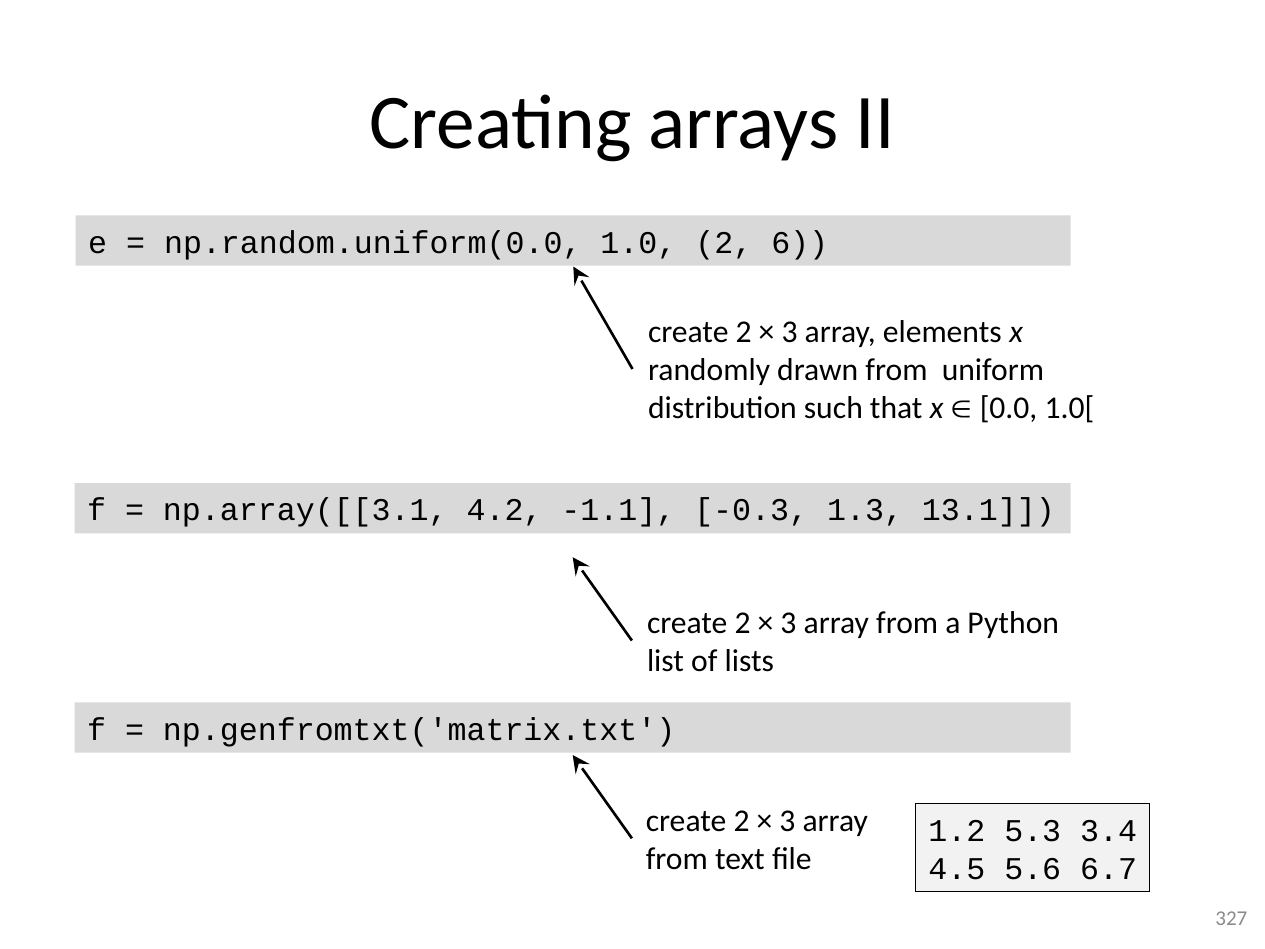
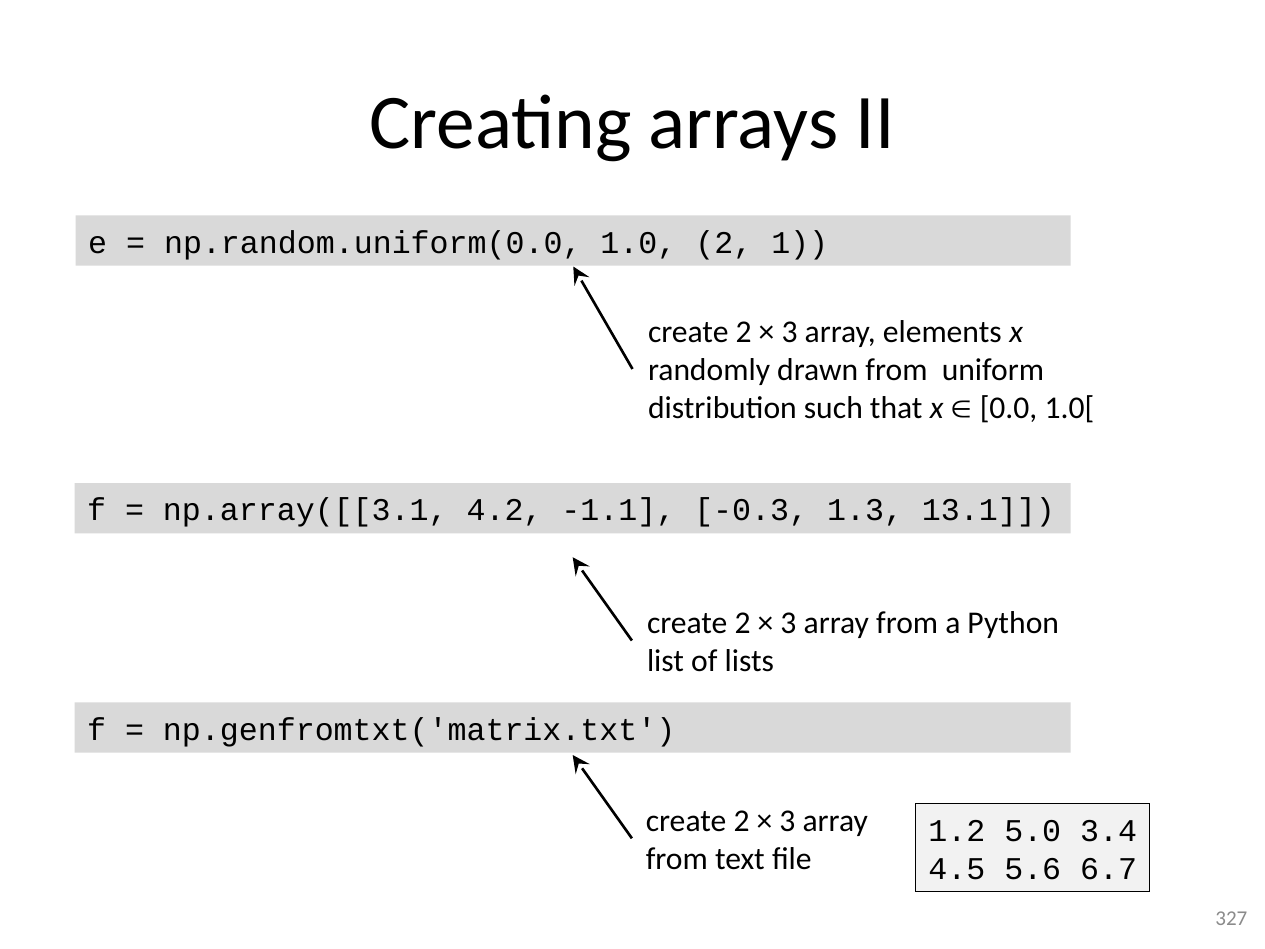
6: 6 -> 1
5.3: 5.3 -> 5.0
